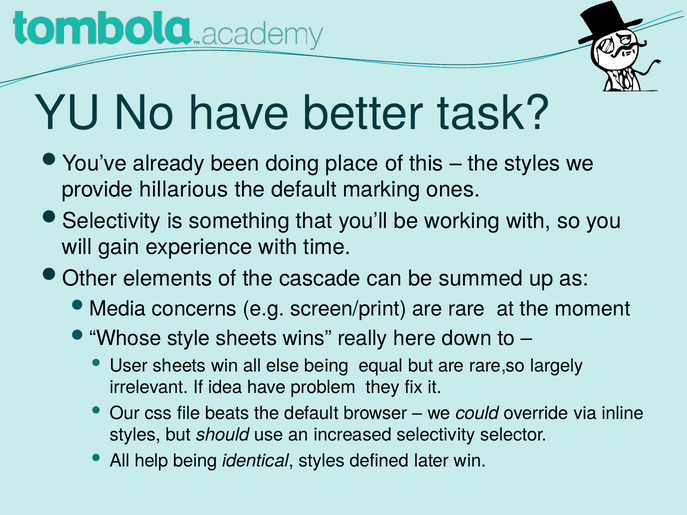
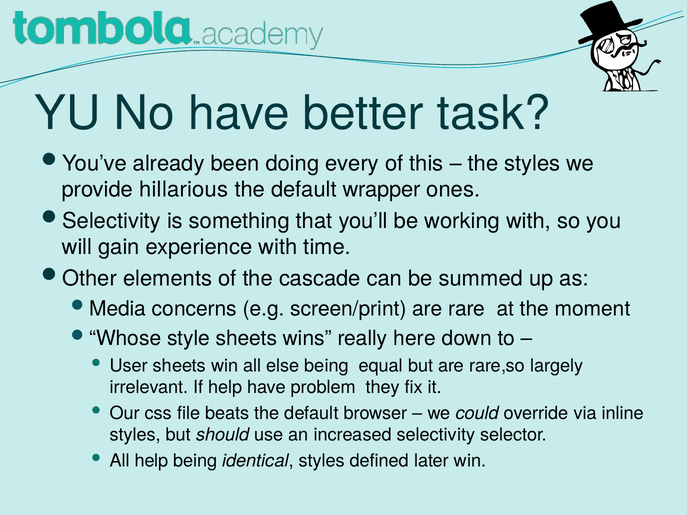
place: place -> every
marking: marking -> wrapper
If idea: idea -> help
